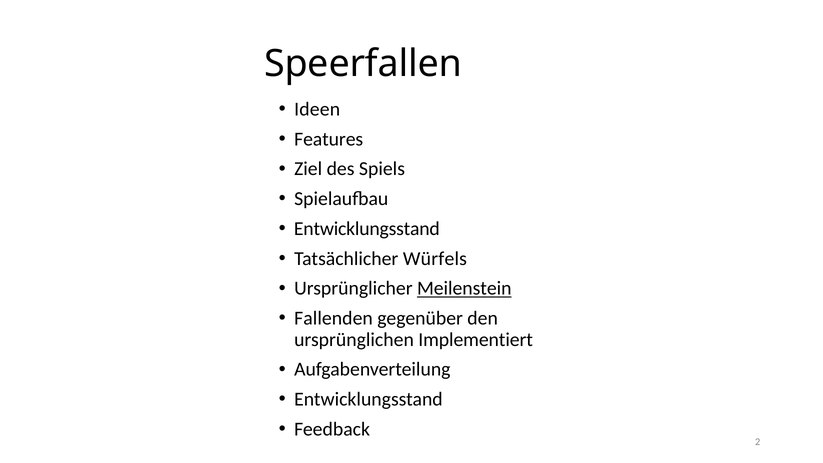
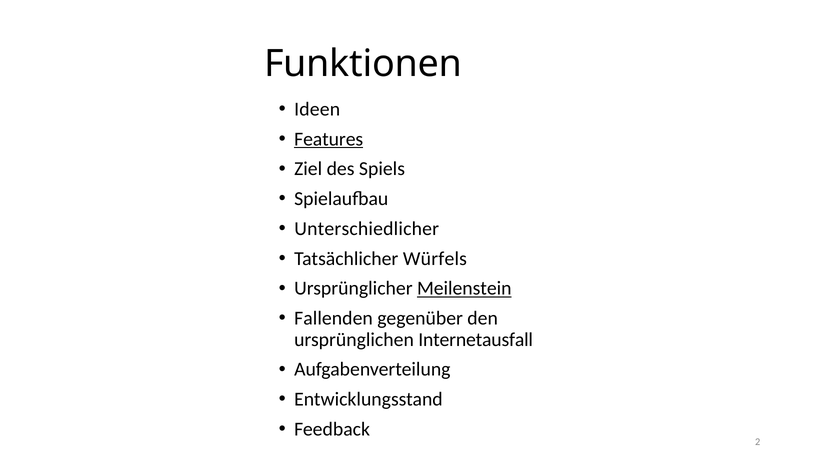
Speerfallen: Speerfallen -> Funktionen
Features underline: none -> present
Entwicklungsstand at (367, 229): Entwicklungsstand -> Unterschiedlicher
Implementiert: Implementiert -> Internetausfall
